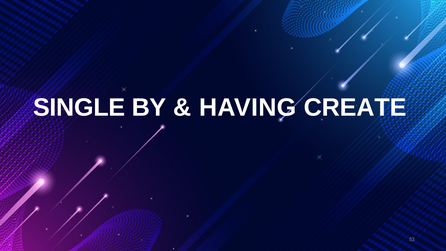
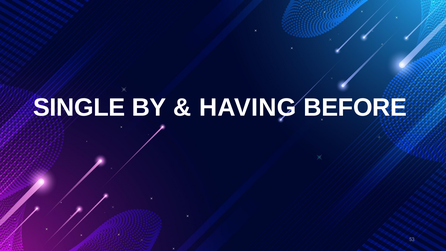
CREATE: CREATE -> BEFORE
